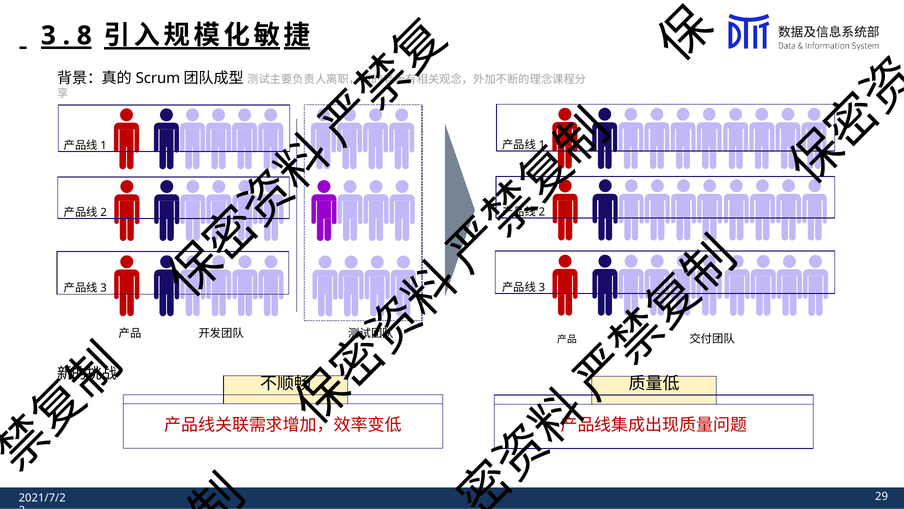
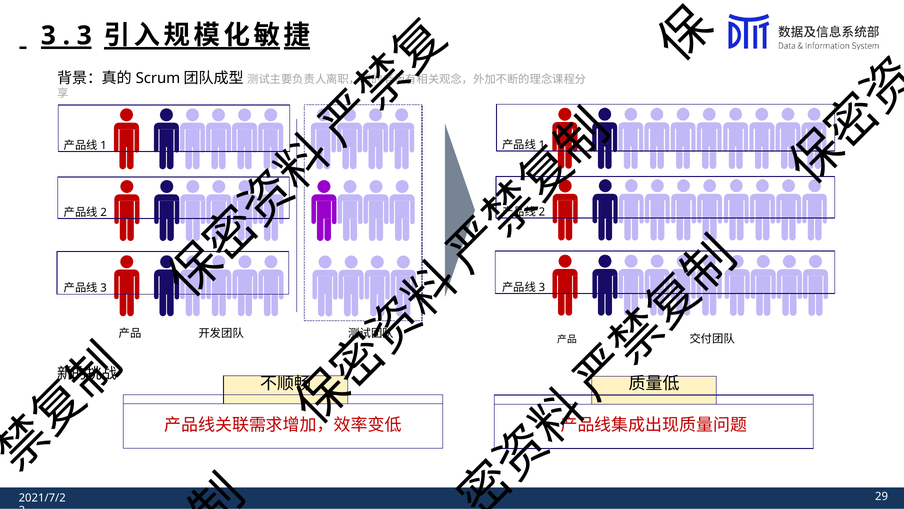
8 at (84, 36): 8 -> 3
